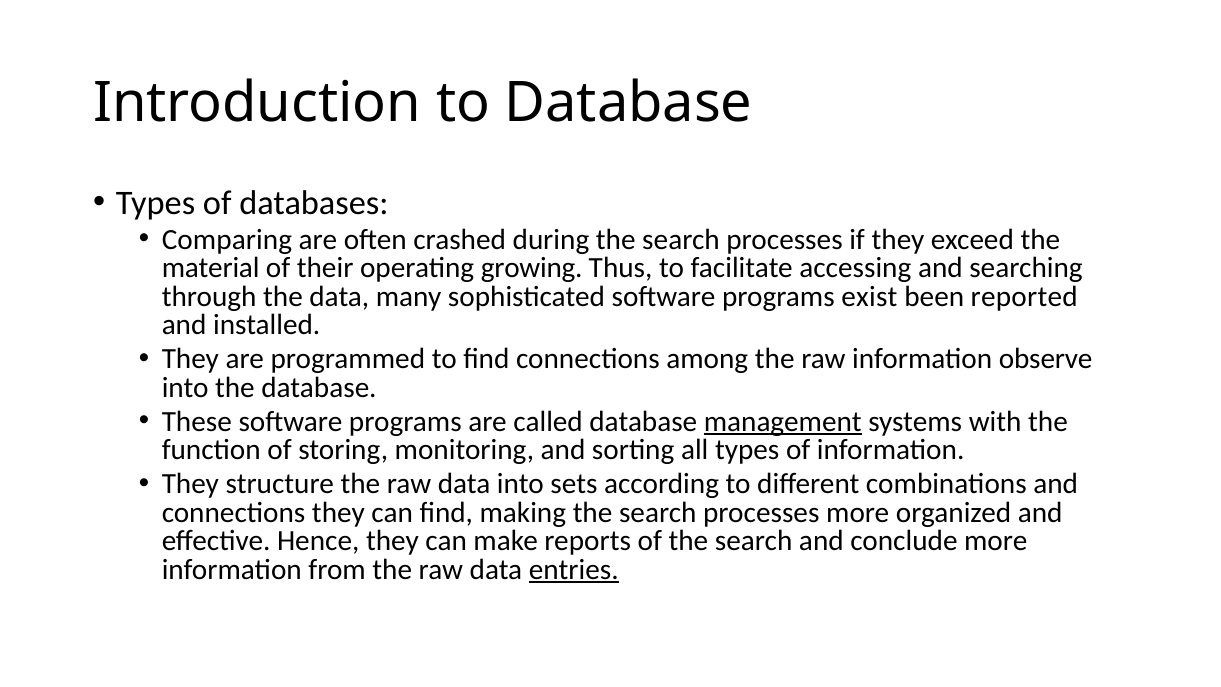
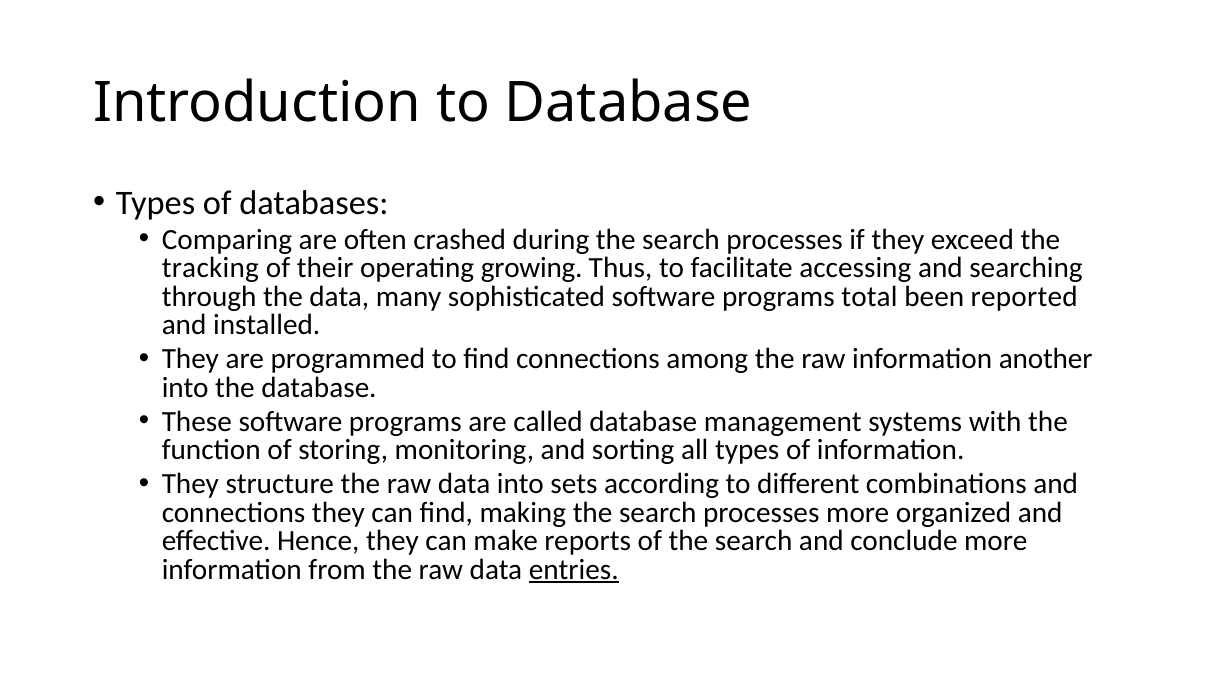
material: material -> tracking
exist: exist -> total
observe: observe -> another
management underline: present -> none
